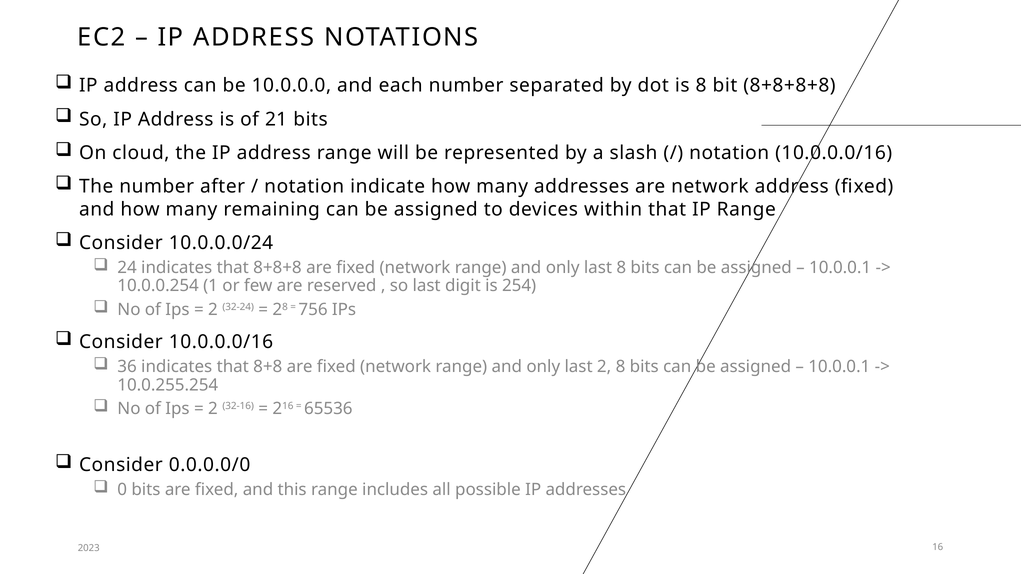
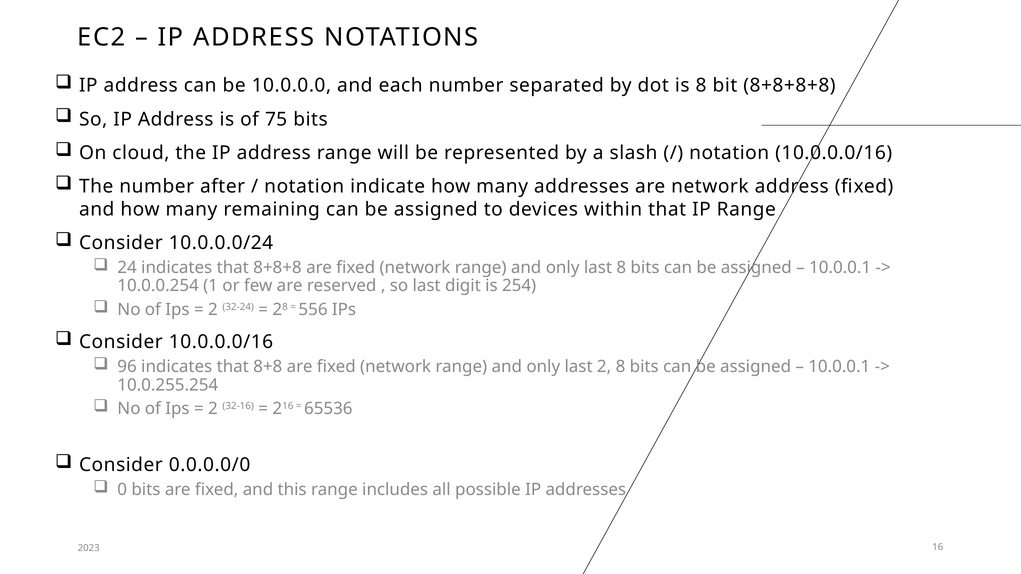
21: 21 -> 75
756: 756 -> 556
36: 36 -> 96
